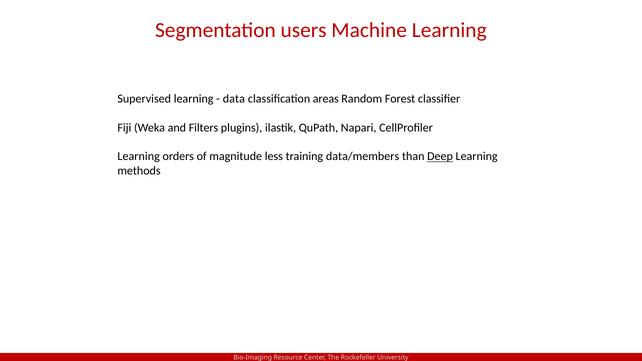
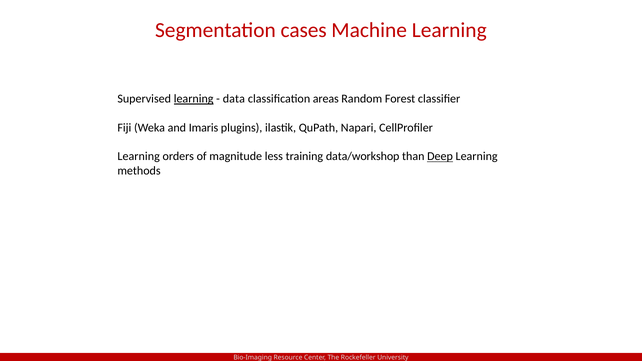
users: users -> cases
learning at (194, 99) underline: none -> present
Filters: Filters -> Imaris
data/members: data/members -> data/workshop
